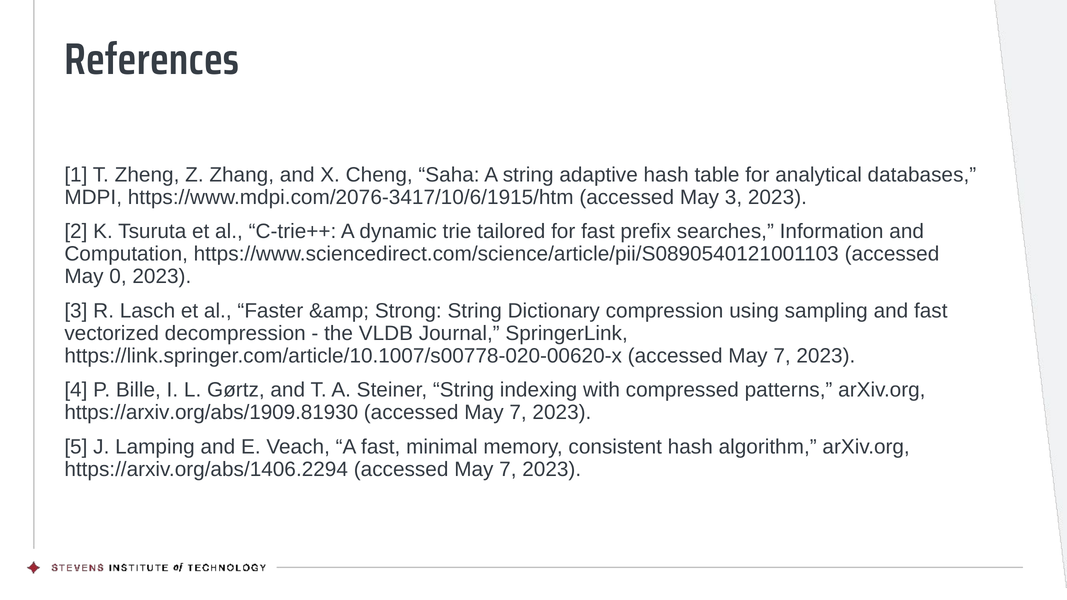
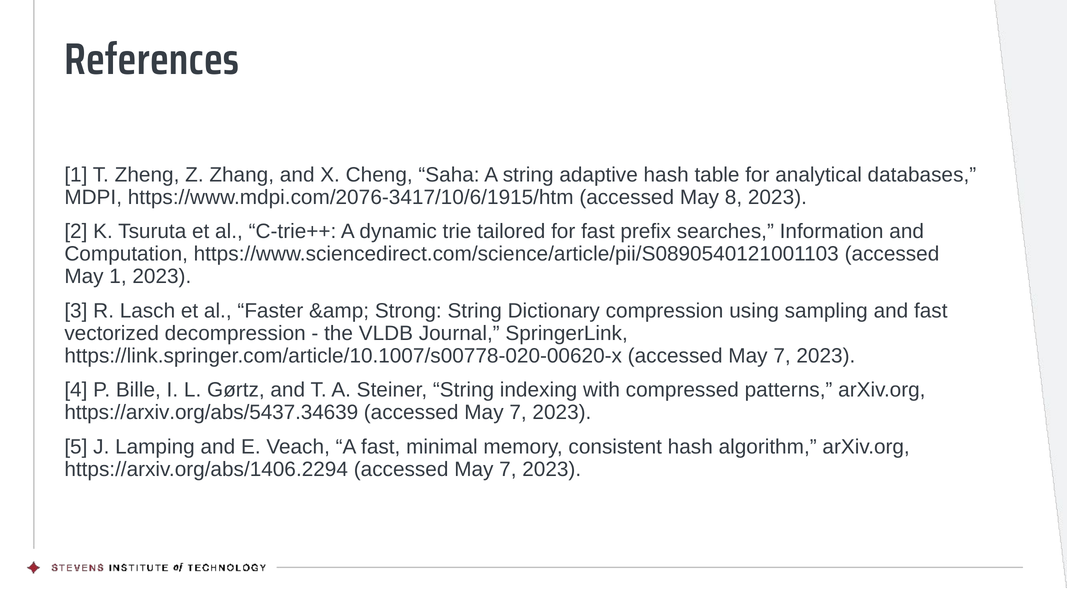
May 3: 3 -> 8
May 0: 0 -> 1
https://arxiv.org/abs/1909.81930: https://arxiv.org/abs/1909.81930 -> https://arxiv.org/abs/5437.34639
